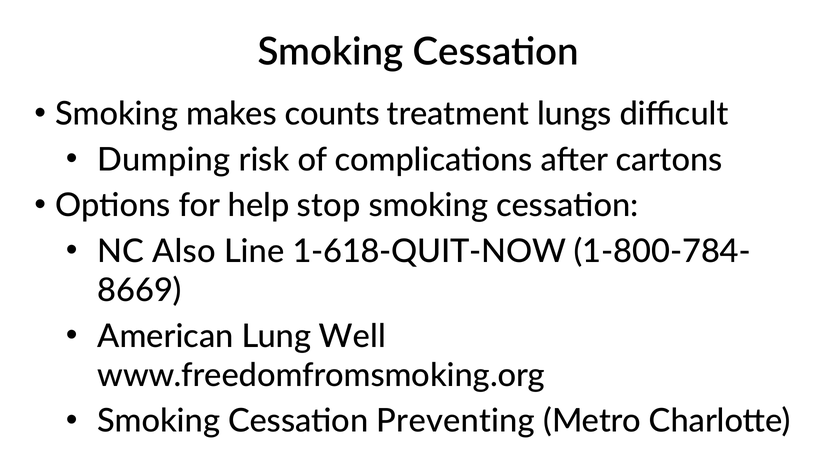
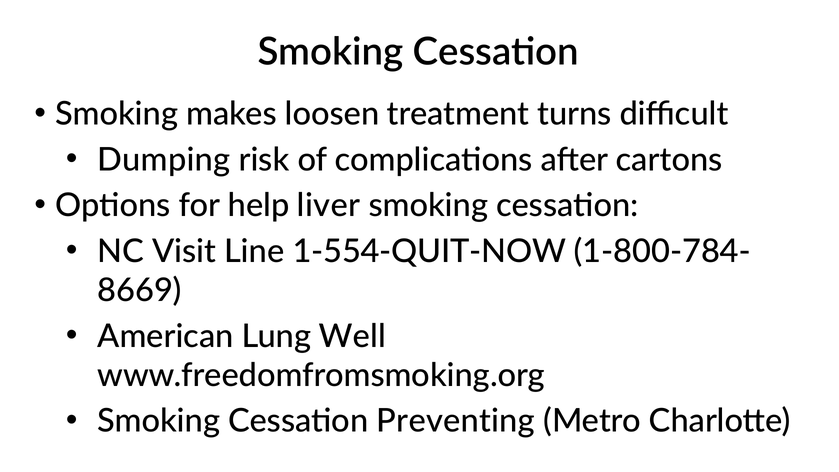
counts: counts -> loosen
lungs: lungs -> turns
stop: stop -> liver
Also: Also -> Visit
1-618-QUIT-NOW: 1-618-QUIT-NOW -> 1-554-QUIT-NOW
